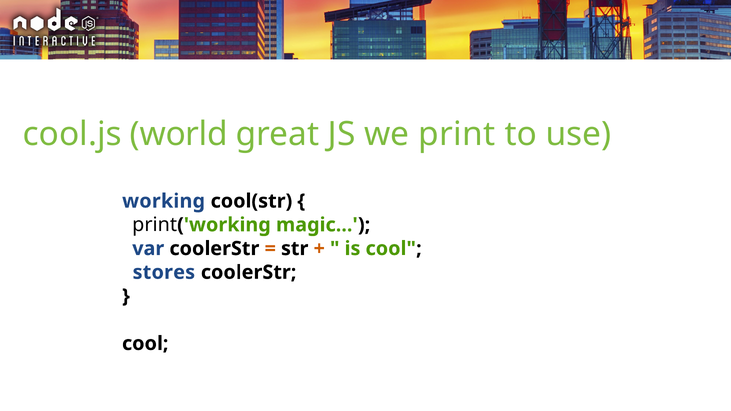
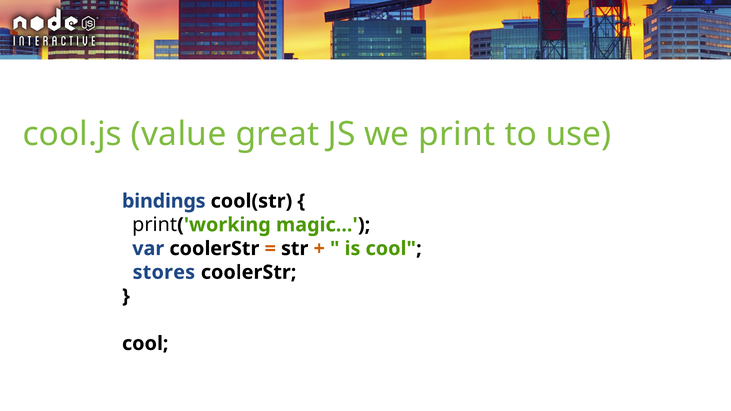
world: world -> value
working at (164, 201): working -> bindings
